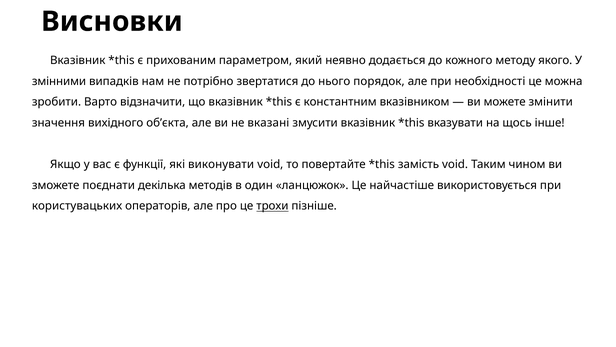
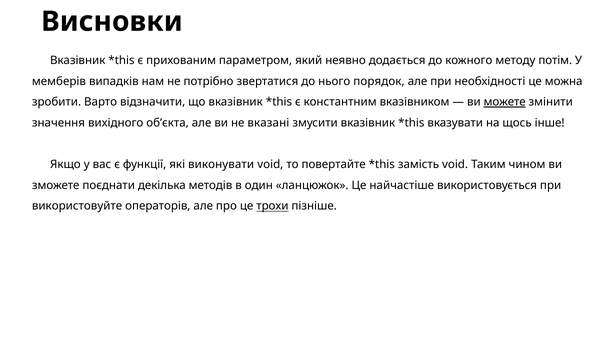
якого: якого -> потім
змінними: змінними -> мемберів
можете underline: none -> present
користувацьких: користувацьких -> використовуйте
